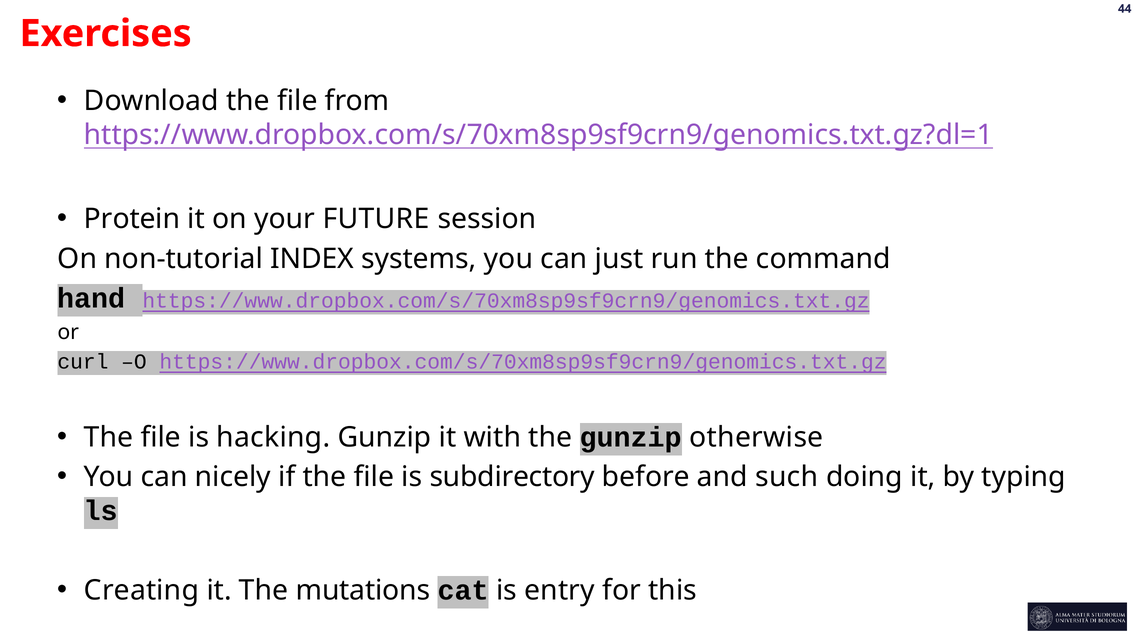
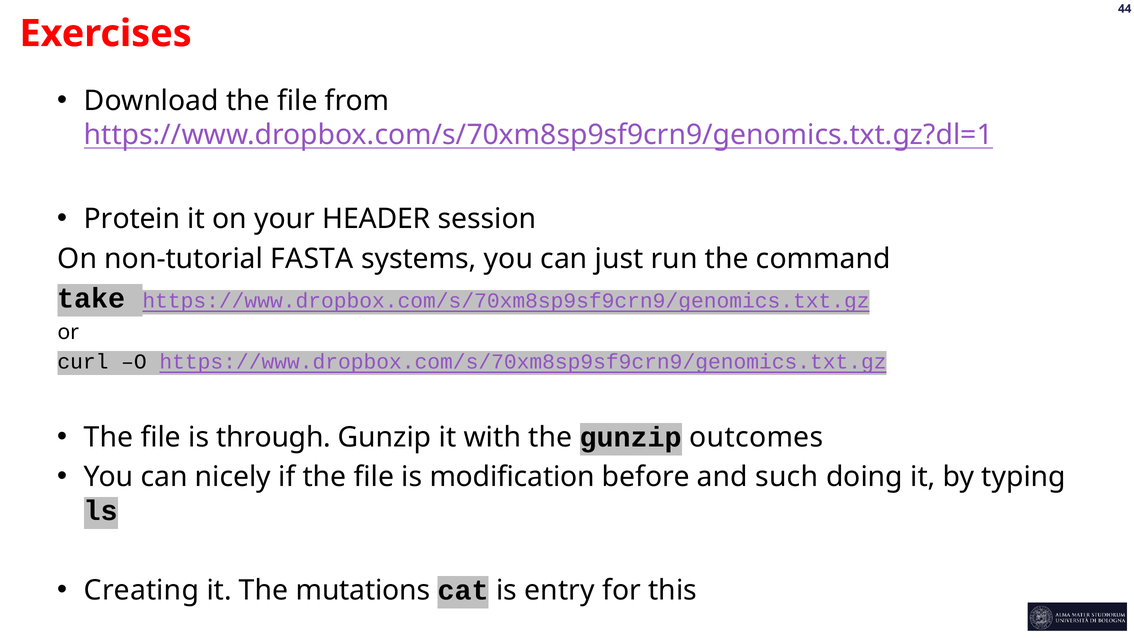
FUTURE: FUTURE -> HEADER
INDEX: INDEX -> FASTA
hand: hand -> take
hacking: hacking -> through
otherwise: otherwise -> outcomes
subdirectory: subdirectory -> modification
